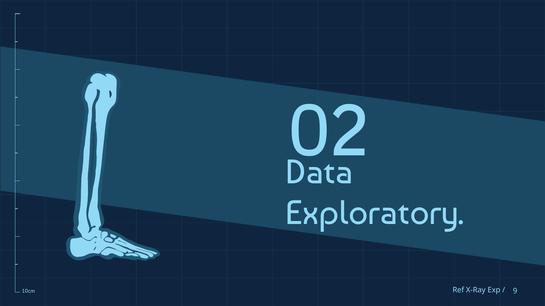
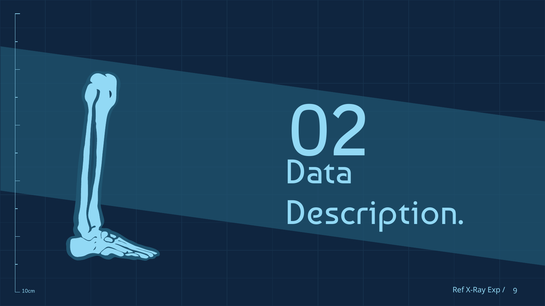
Exploratory: Exploratory -> Description
